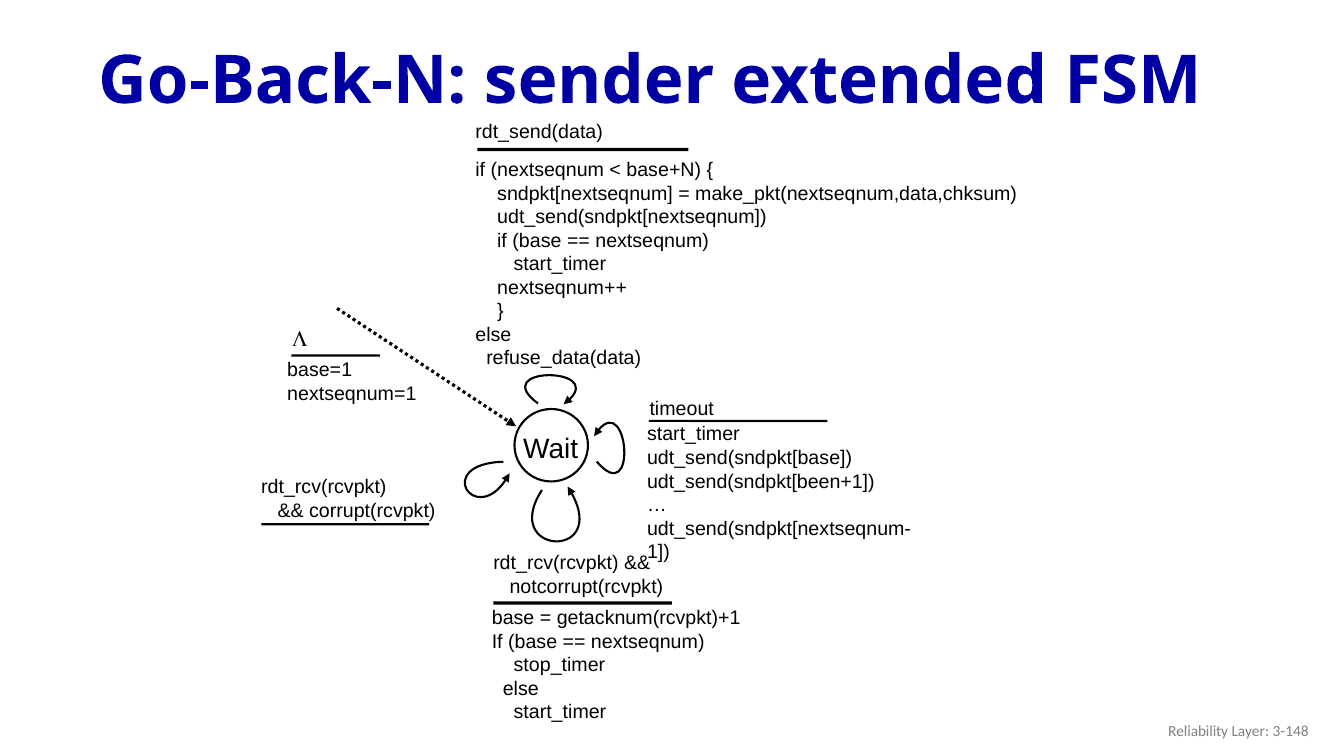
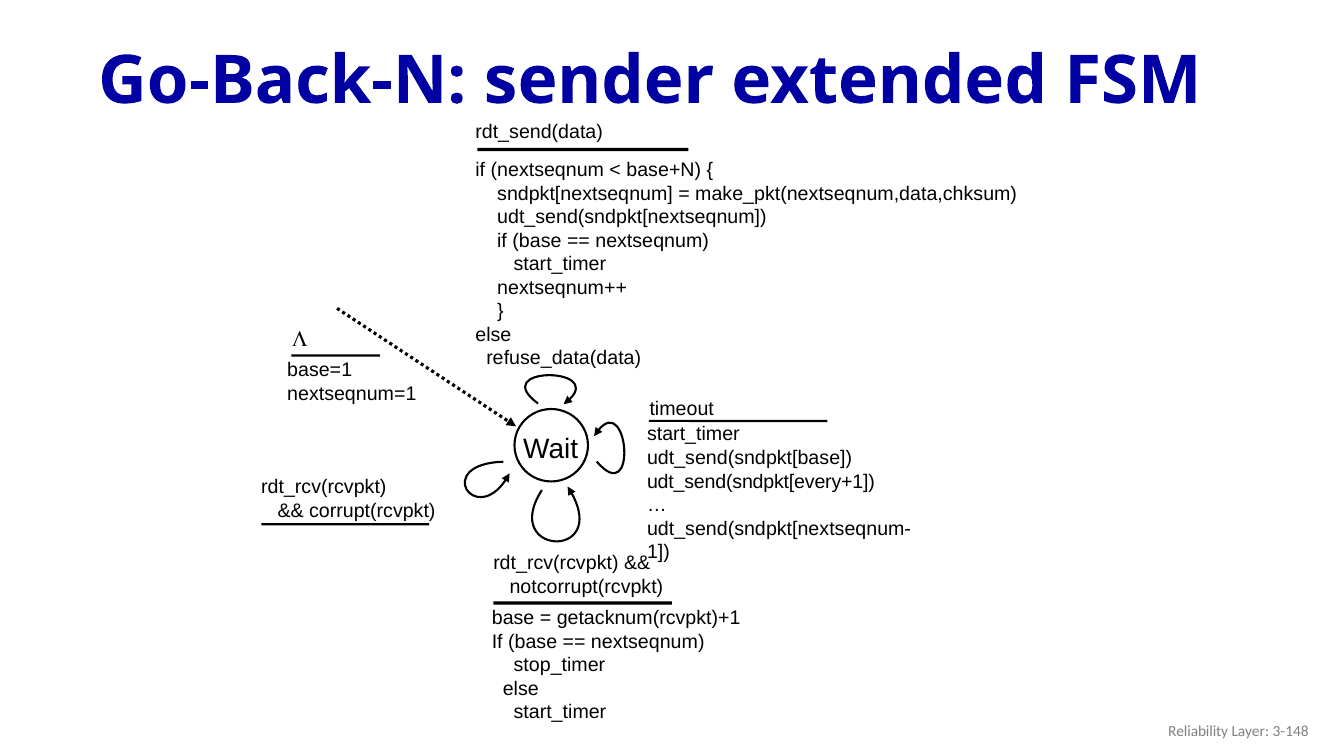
udt_send(sndpkt[been+1: udt_send(sndpkt[been+1 -> udt_send(sndpkt[every+1
